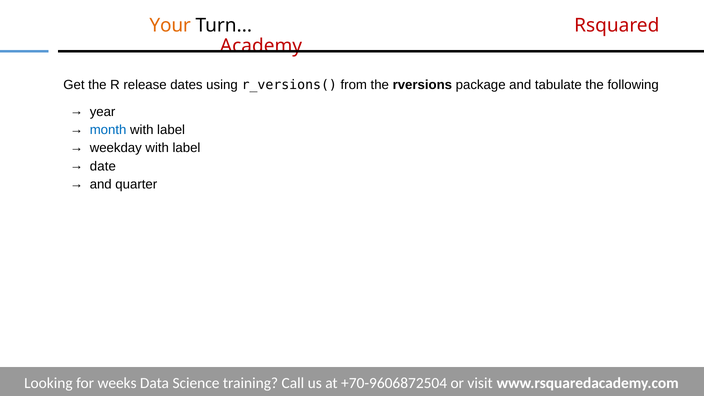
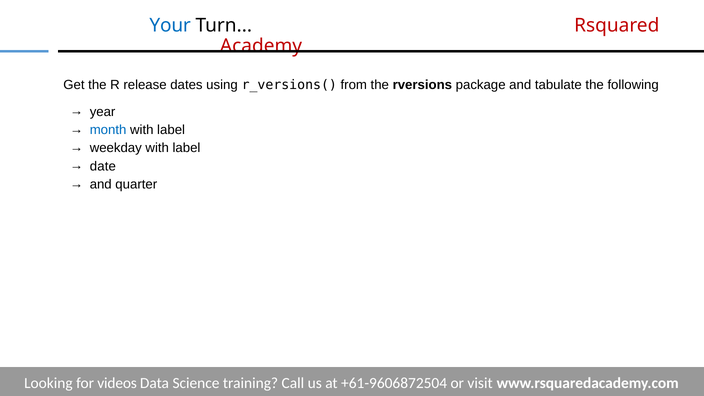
Your colour: orange -> blue
weeks: weeks -> videos
+70-9606872504: +70-9606872504 -> +61-9606872504
